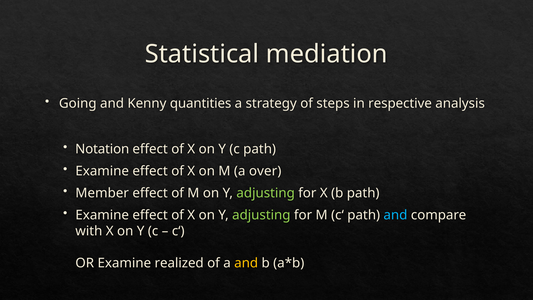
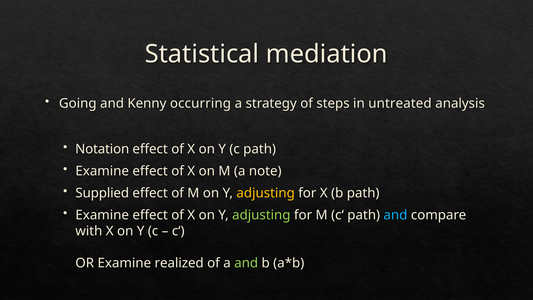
quantities: quantities -> occurring
respective: respective -> untreated
over: over -> note
Member: Member -> Supplied
adjusting at (266, 193) colour: light green -> yellow
and at (246, 263) colour: yellow -> light green
